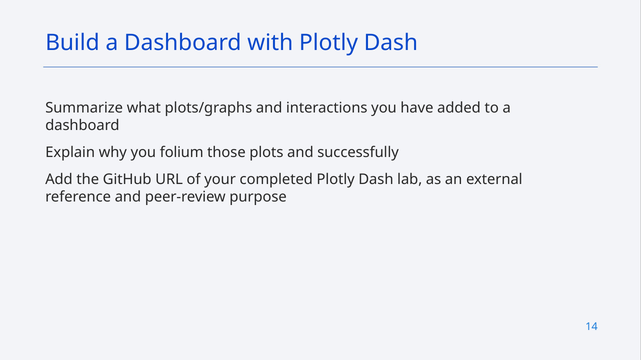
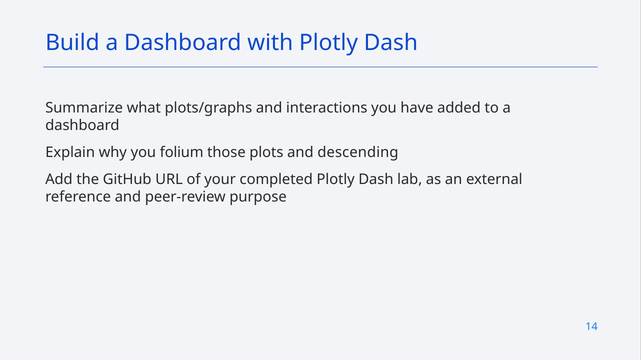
successfully: successfully -> descending
